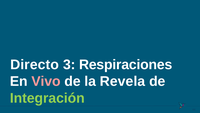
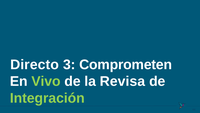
Respiraciones: Respiraciones -> Comprometen
Vivo colour: pink -> light green
Revela: Revela -> Revisa
